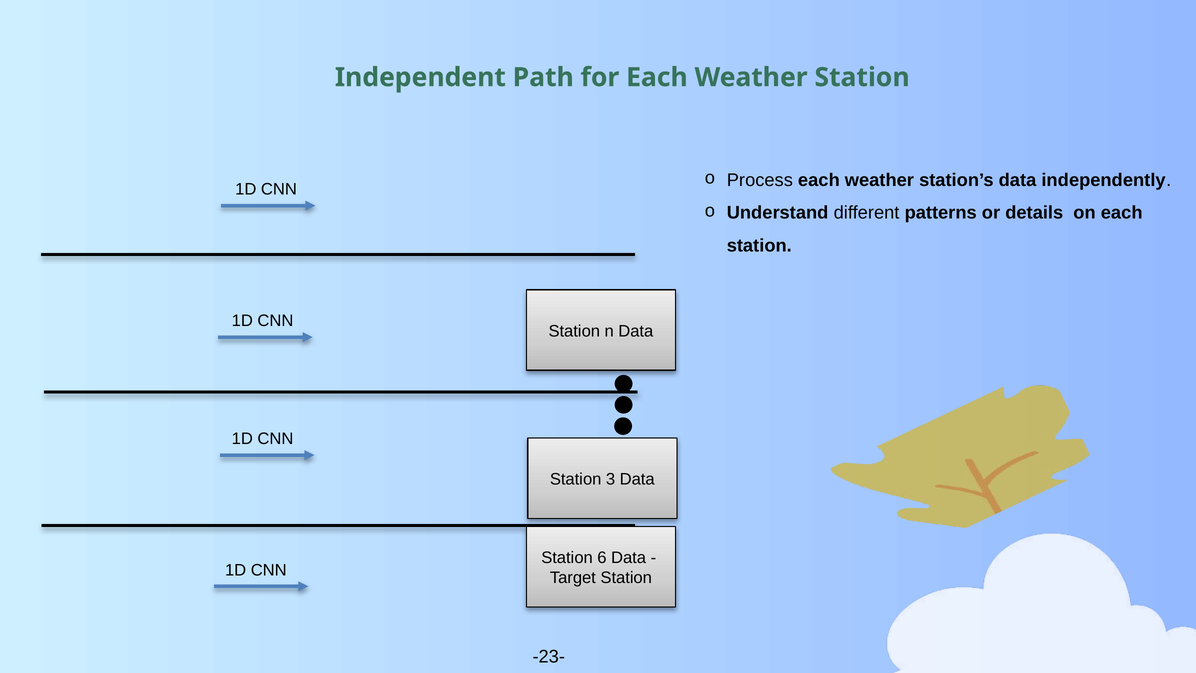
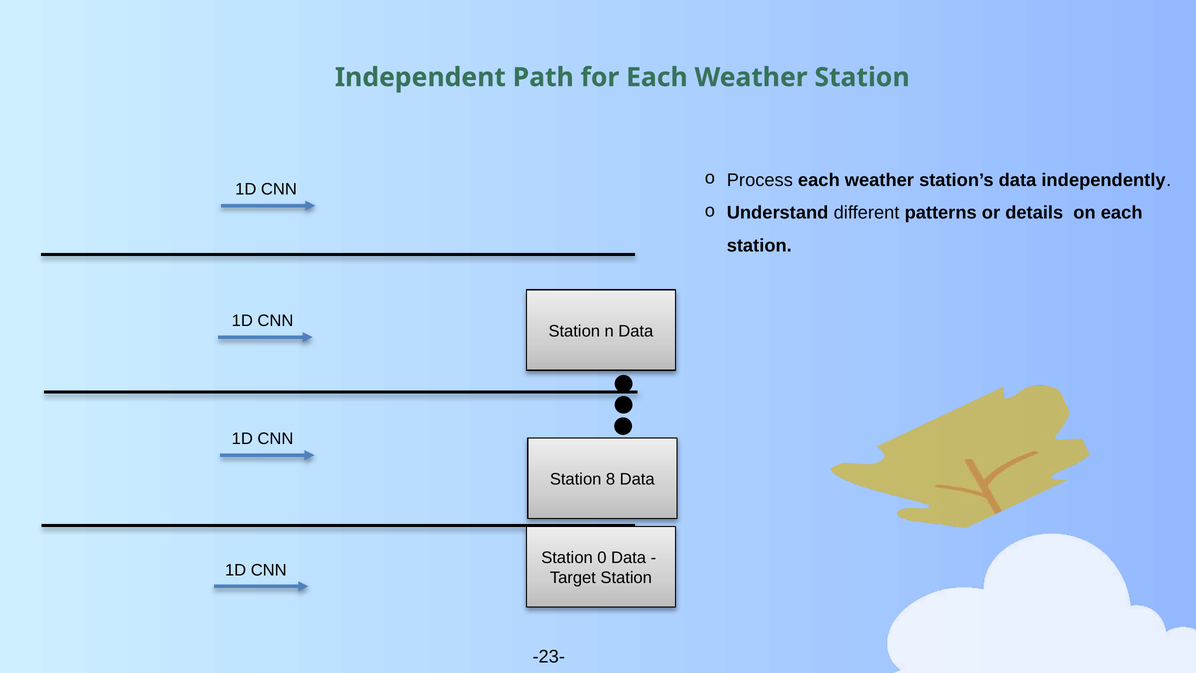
3: 3 -> 8
6: 6 -> 0
